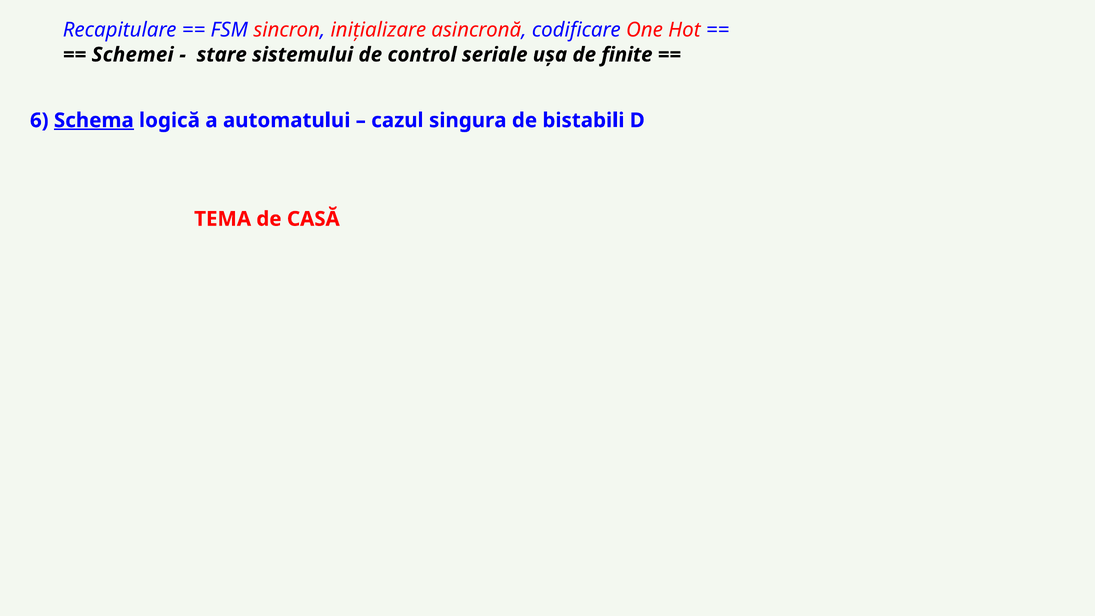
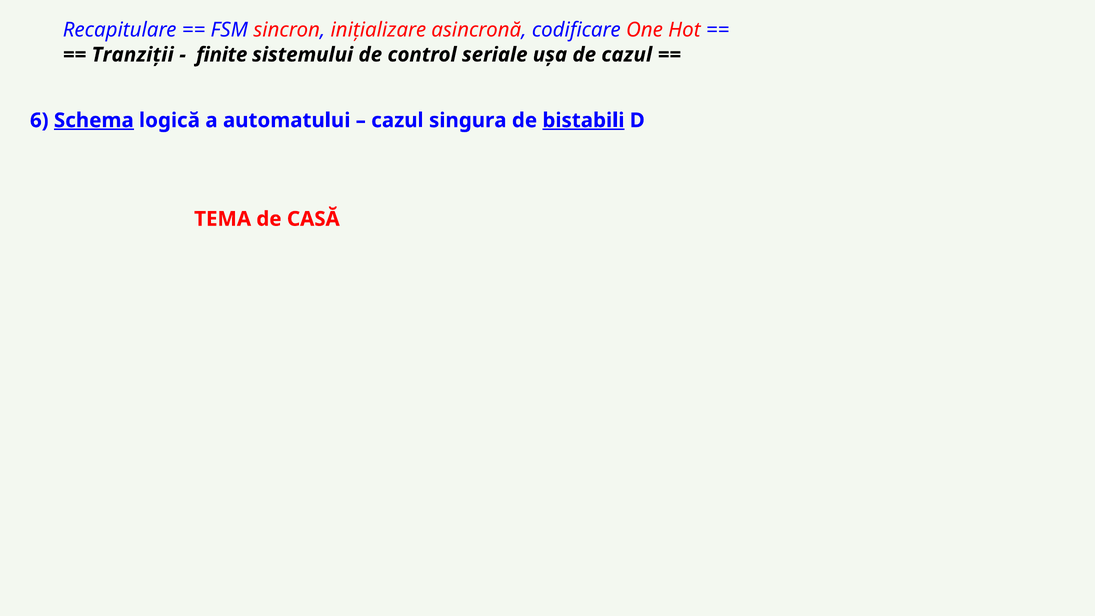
Schemei: Schemei -> Tranziții
stare: stare -> finite
de finite: finite -> cazul
bistabili underline: none -> present
